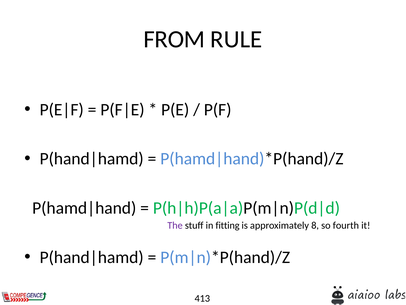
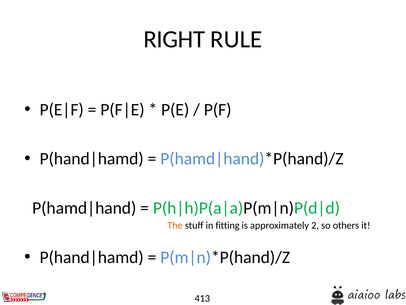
FROM: FROM -> RIGHT
The colour: purple -> orange
8: 8 -> 2
fourth: fourth -> others
